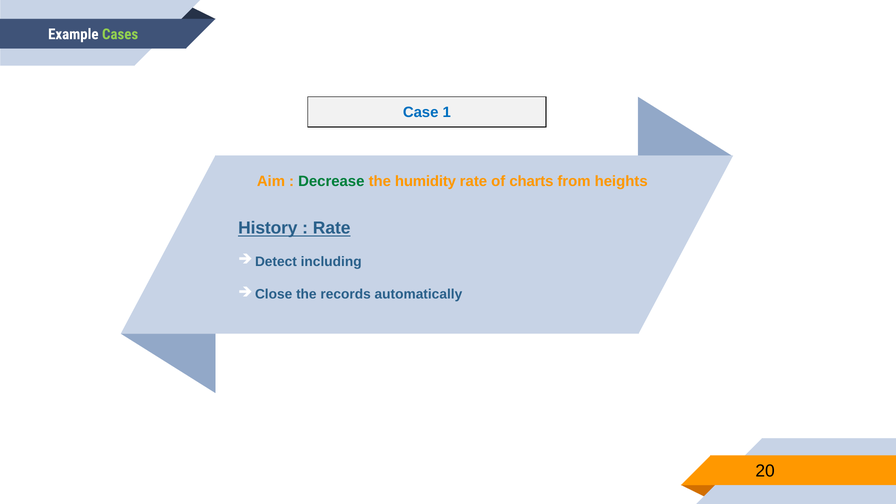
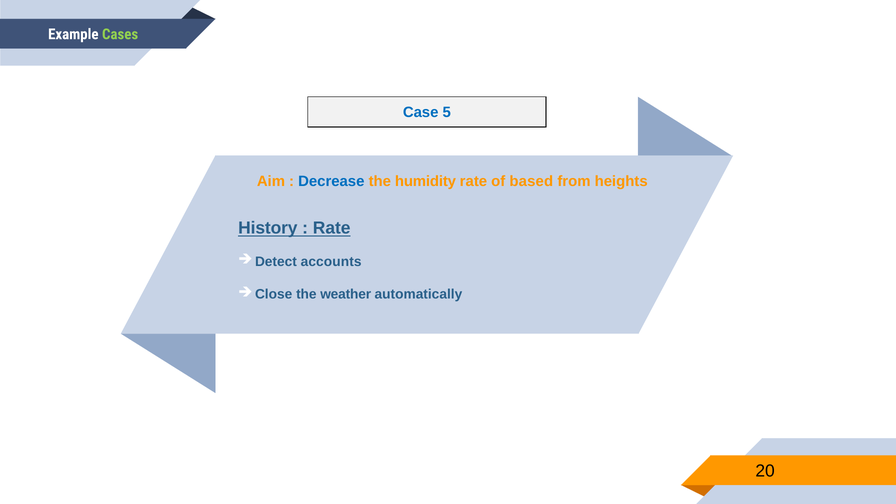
1: 1 -> 5
Decrease colour: green -> blue
charts: charts -> based
including: including -> accounts
records: records -> weather
